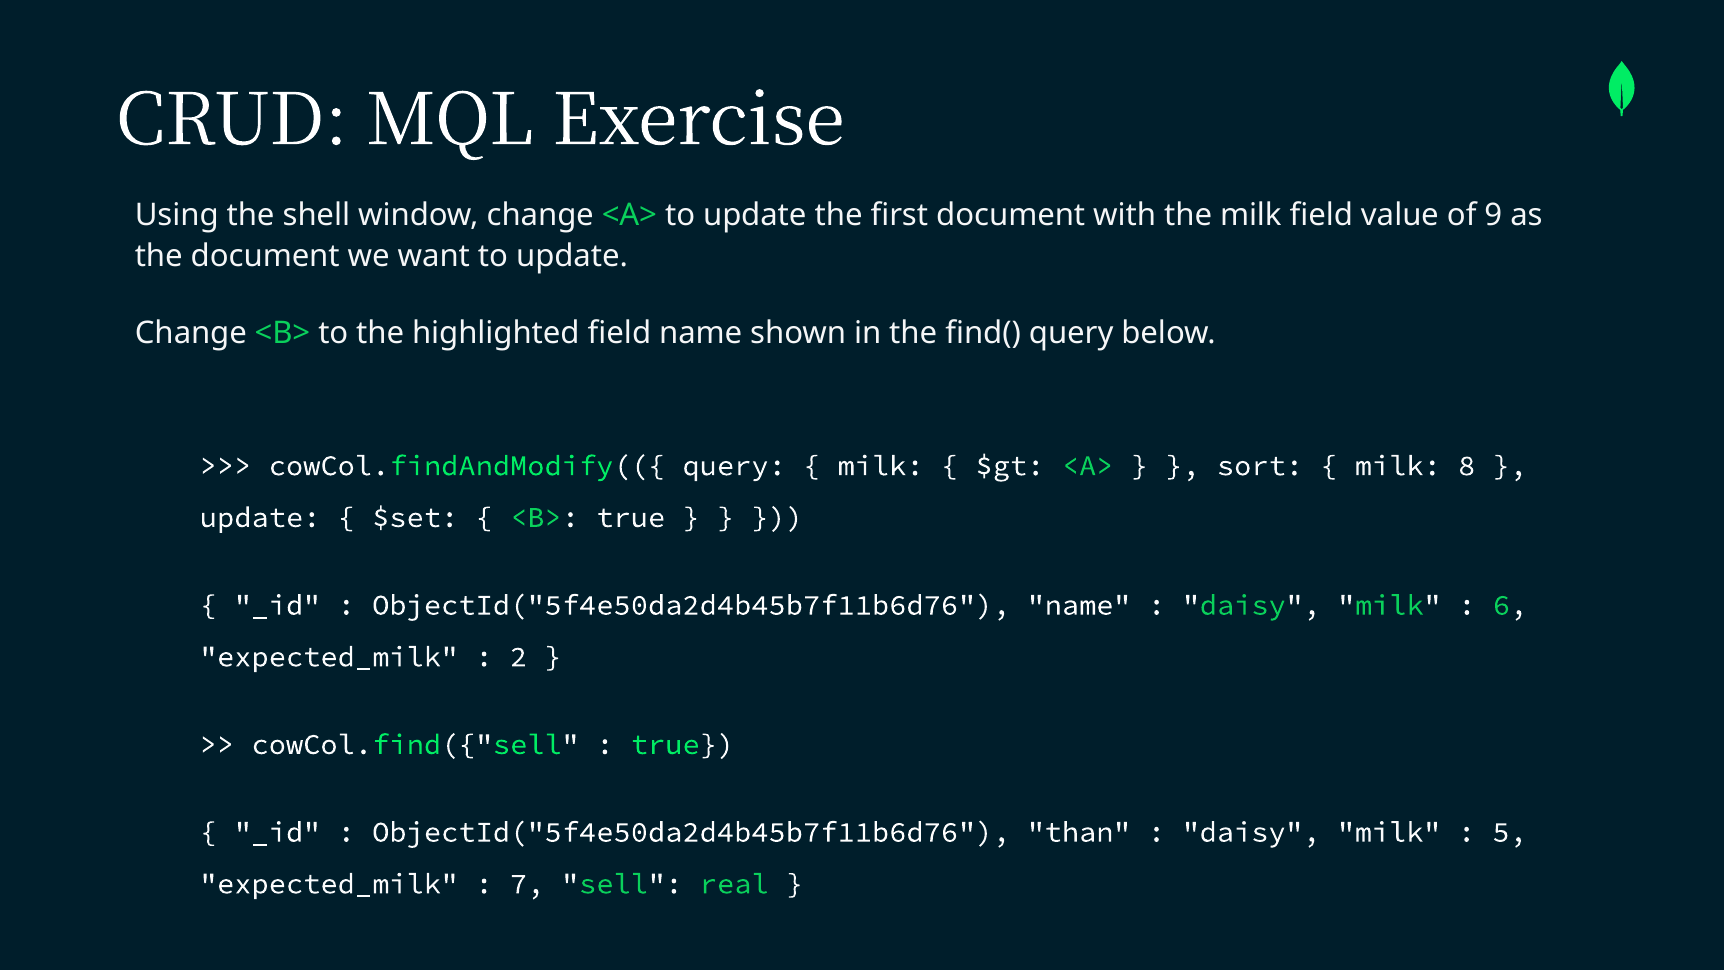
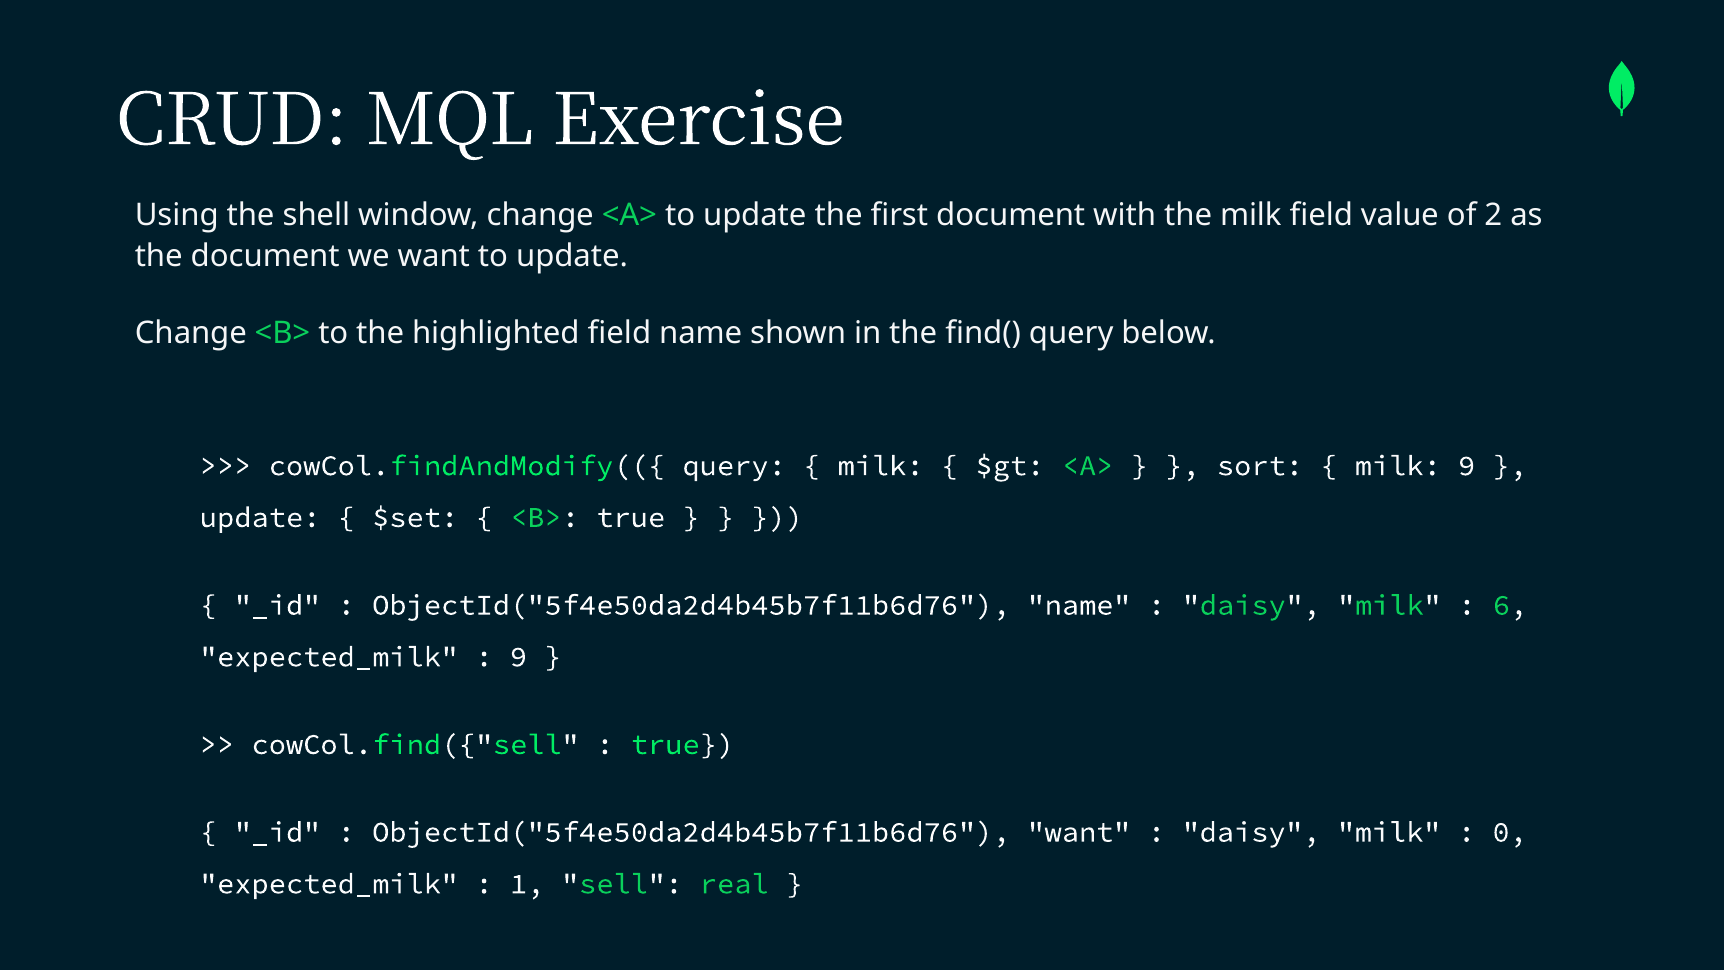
9: 9 -> 2
milk 8: 8 -> 9
2 at (519, 657): 2 -> 9
ObjectId("5f4e50da2d4b45b7f11b6d76 than: than -> want
5: 5 -> 0
7: 7 -> 1
